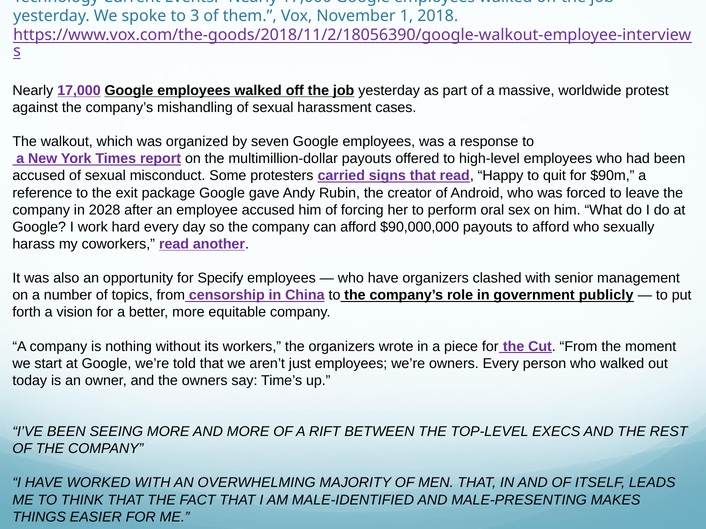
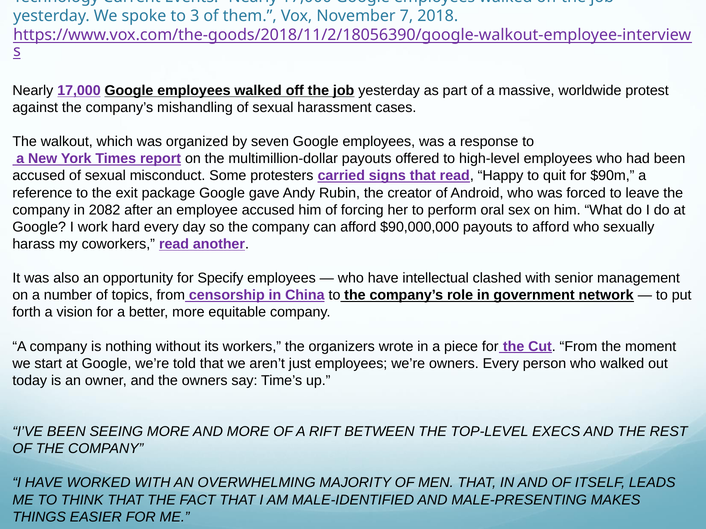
1: 1 -> 7
2028: 2028 -> 2082
have organizers: organizers -> intellectual
publicly: publicly -> network
